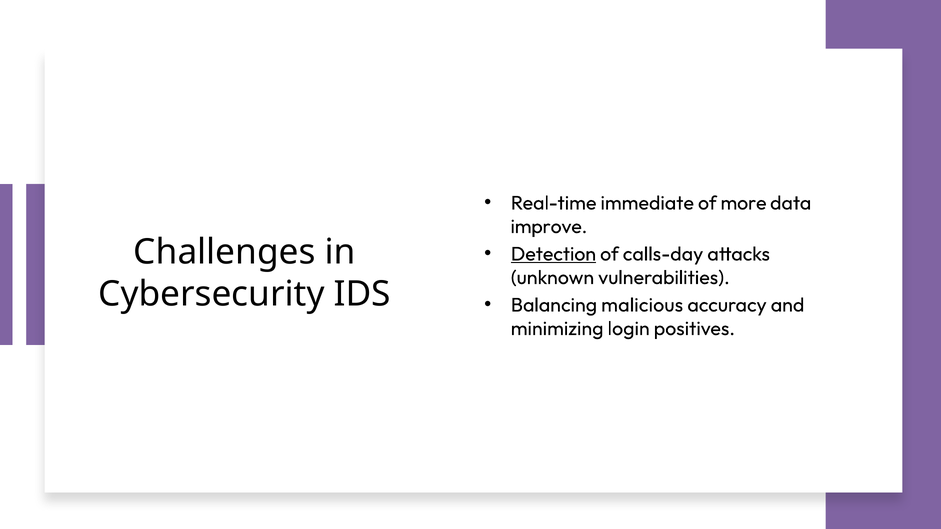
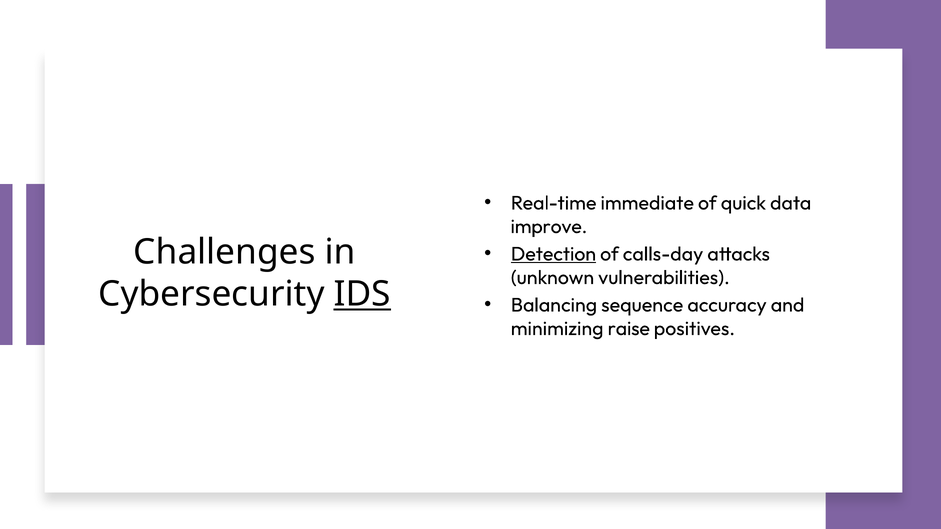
more: more -> quick
IDS underline: none -> present
malicious: malicious -> sequence
login: login -> raise
